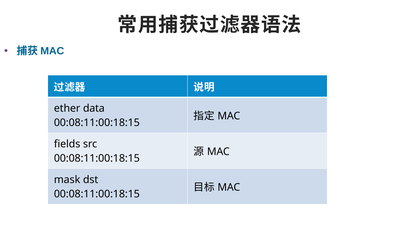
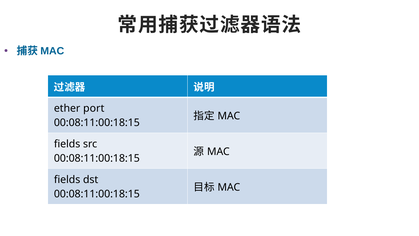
data: data -> port
mask at (67, 180): mask -> fields
